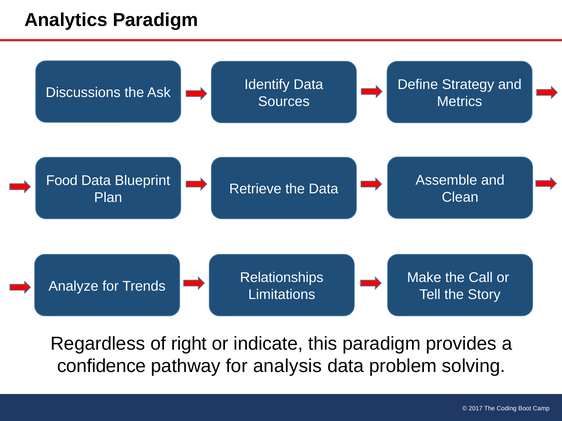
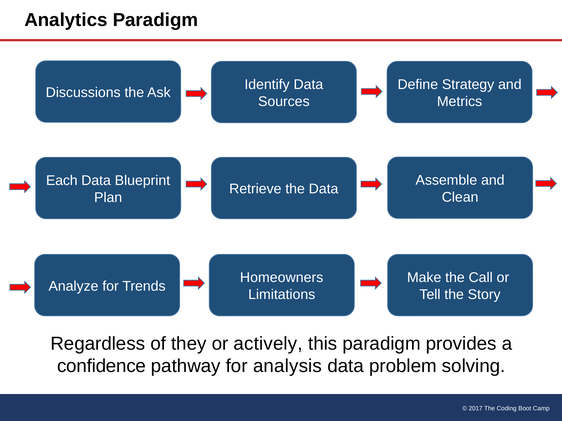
Food: Food -> Each
Relationships: Relationships -> Homeowners
right: right -> they
indicate: indicate -> actively
